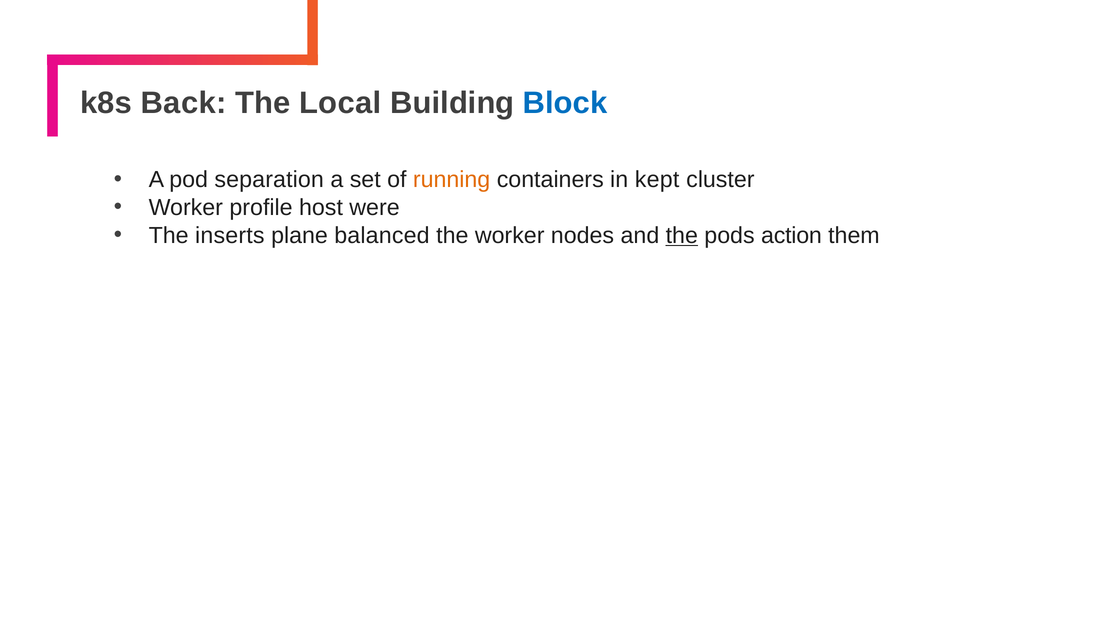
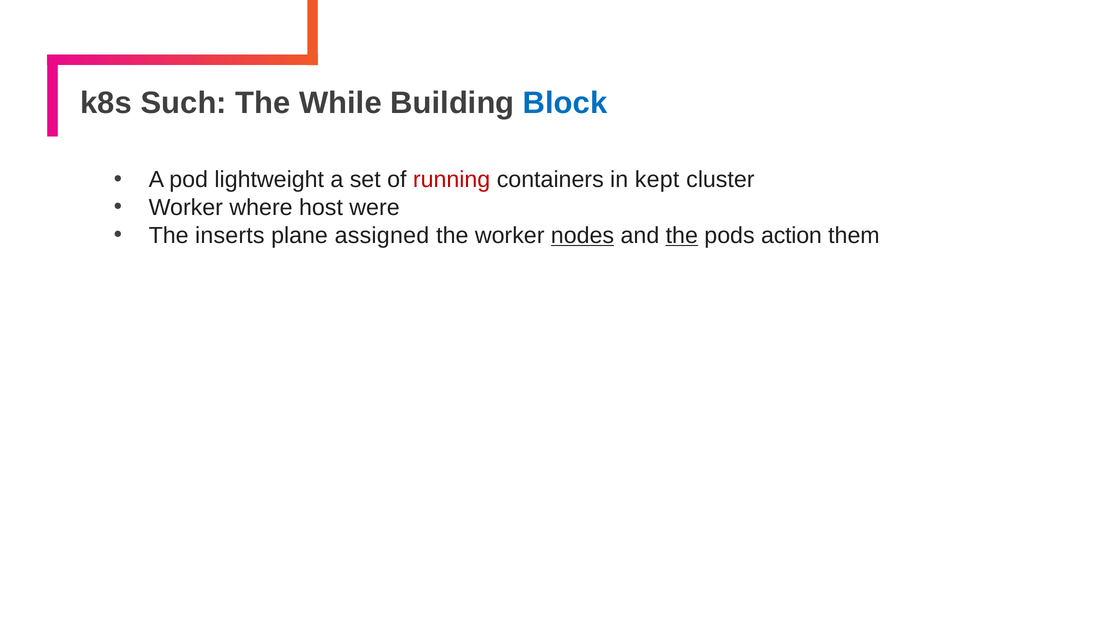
Back: Back -> Such
Local: Local -> While
separation: separation -> lightweight
running colour: orange -> red
profile: profile -> where
balanced: balanced -> assigned
nodes underline: none -> present
